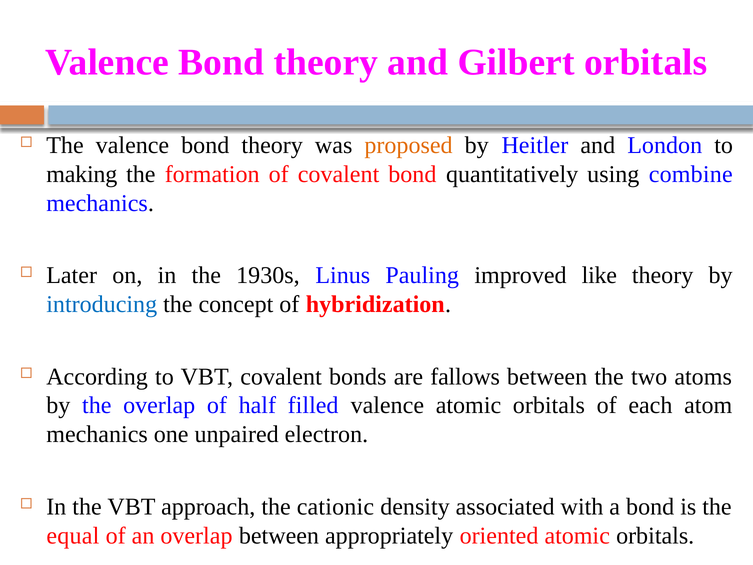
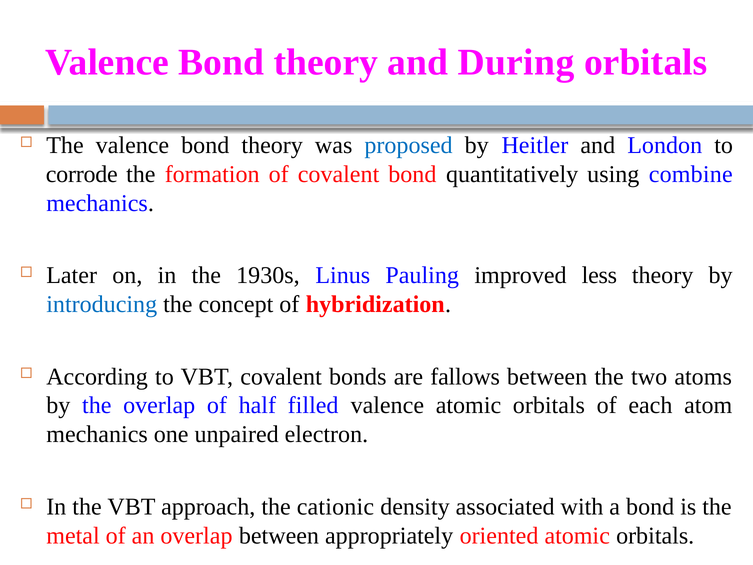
Gilbert: Gilbert -> During
proposed colour: orange -> blue
making: making -> corrode
like: like -> less
equal: equal -> metal
